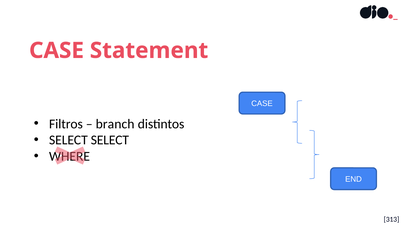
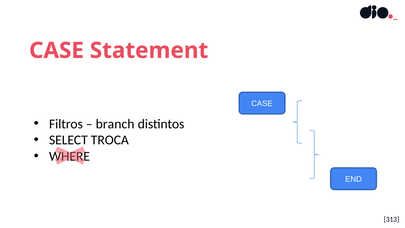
SELECT SELECT: SELECT -> TROCA
